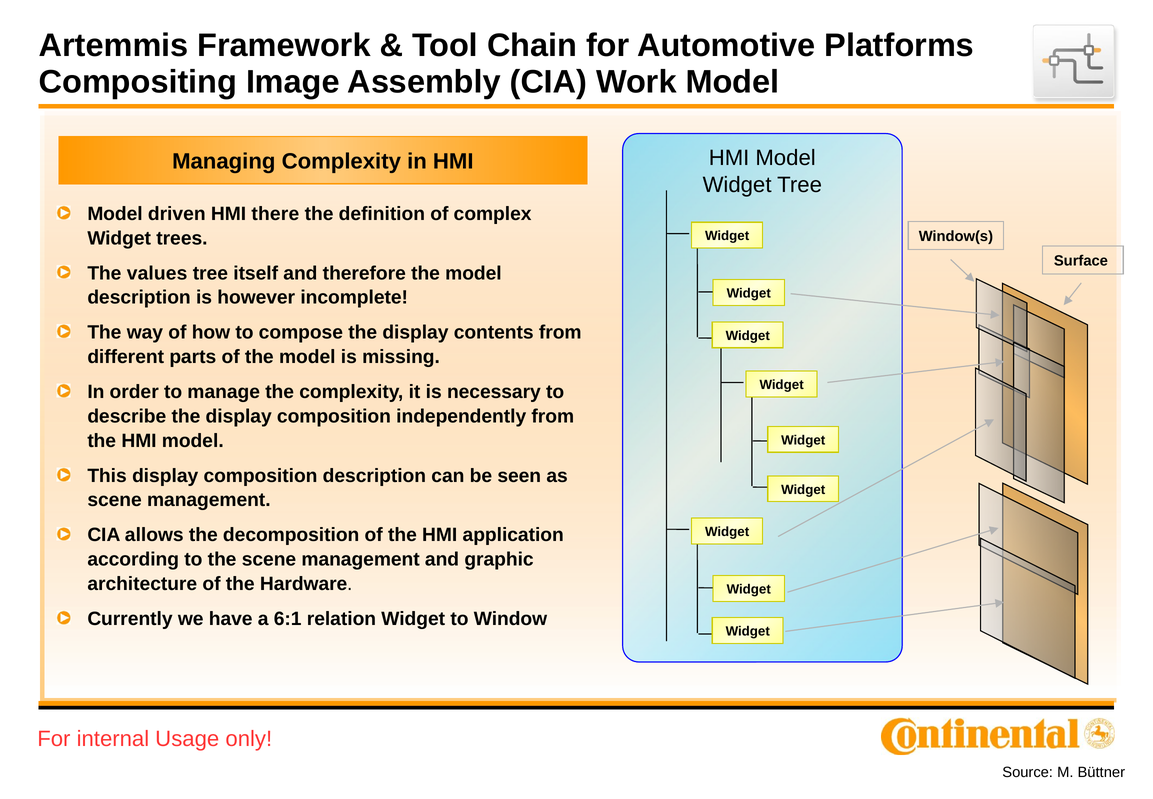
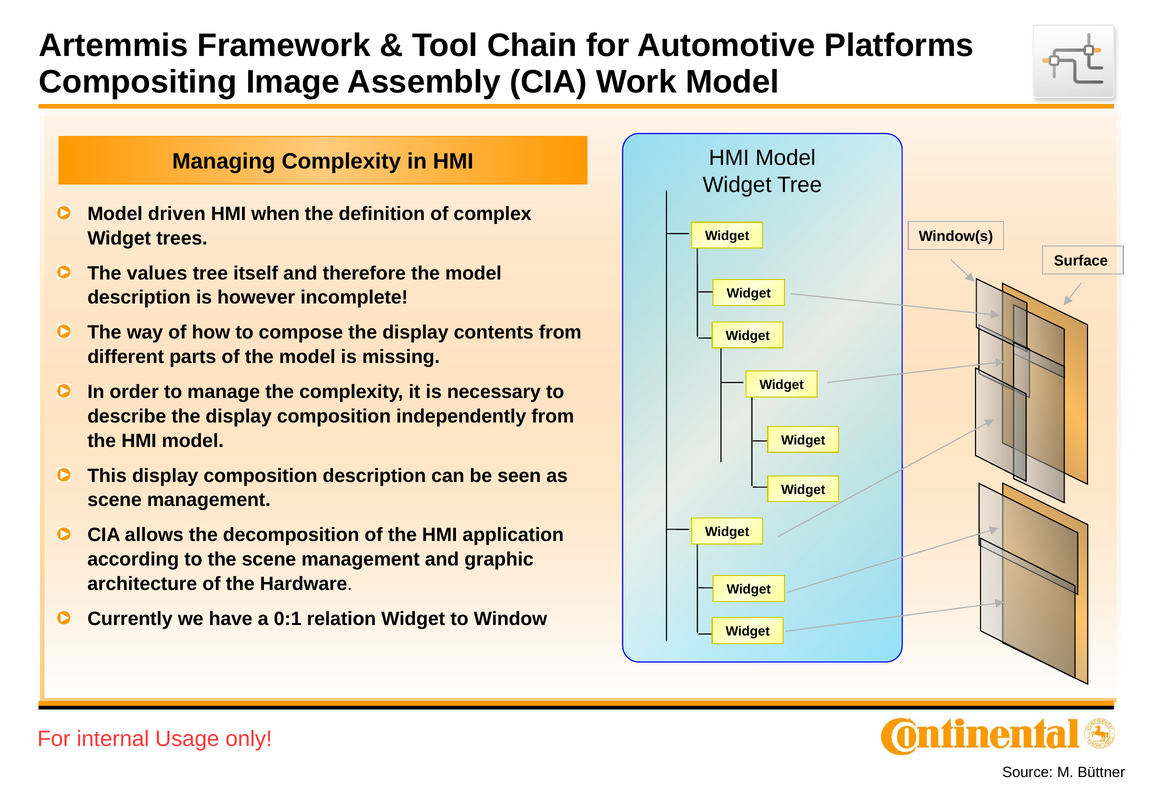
there: there -> when
6:1: 6:1 -> 0:1
